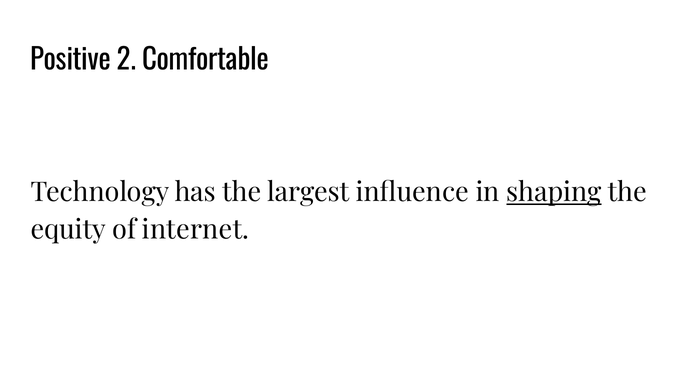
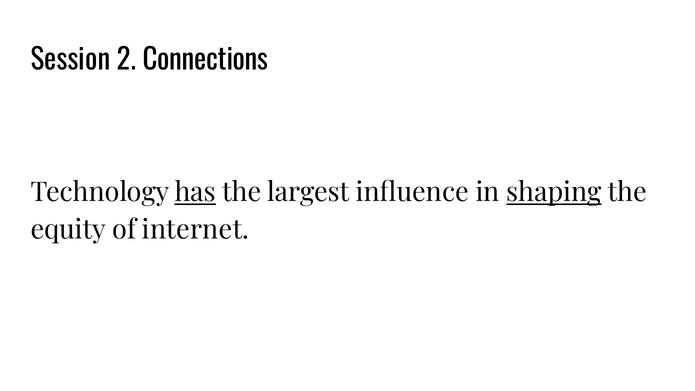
Positive: Positive -> Session
Comfortable: Comfortable -> Connections
has underline: none -> present
